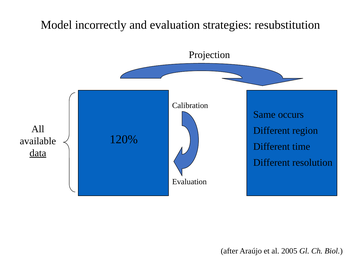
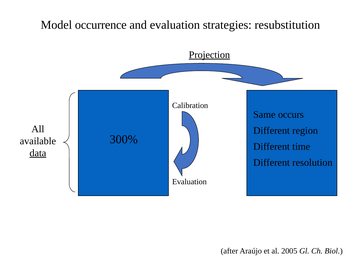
incorrectly: incorrectly -> occurrence
Projection underline: none -> present
120%: 120% -> 300%
